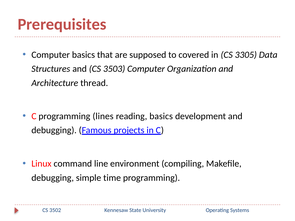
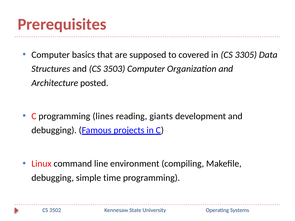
thread: thread -> posted
reading basics: basics -> giants
